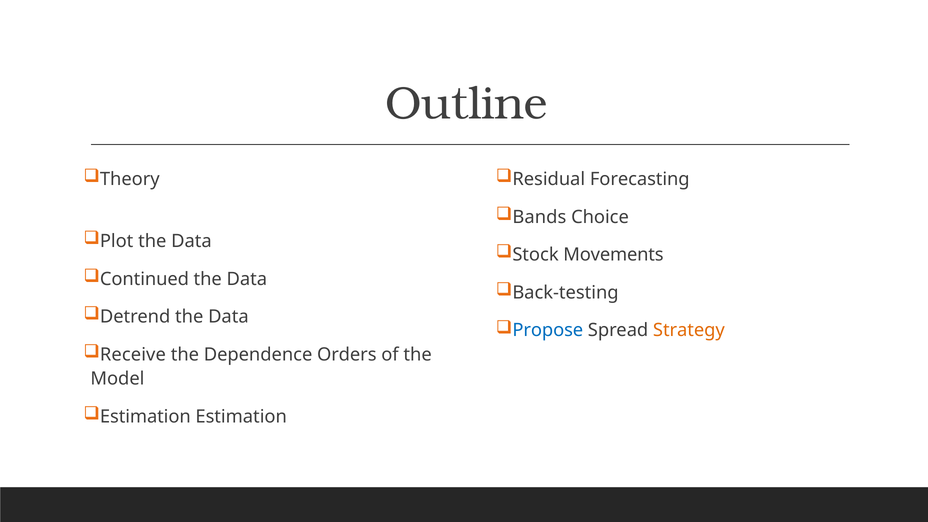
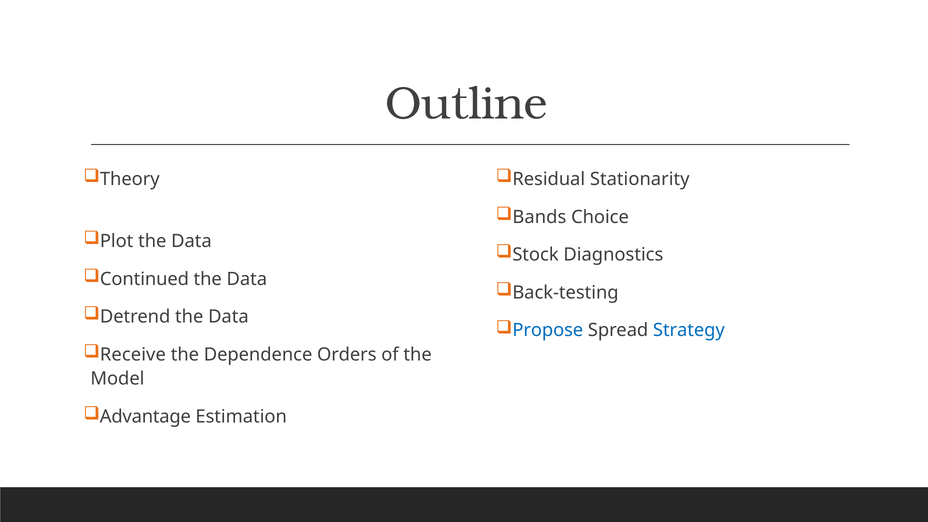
Forecasting: Forecasting -> Stationarity
Movements: Movements -> Diagnostics
Strategy colour: orange -> blue
Estimation at (145, 417): Estimation -> Advantage
